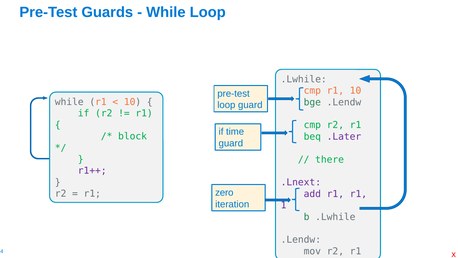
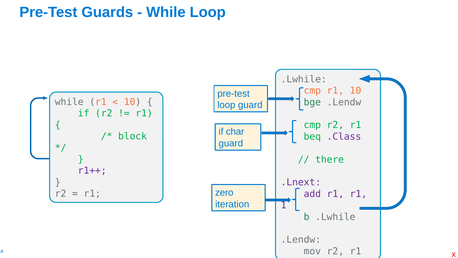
time: time -> char
.Later: .Later -> .Class
